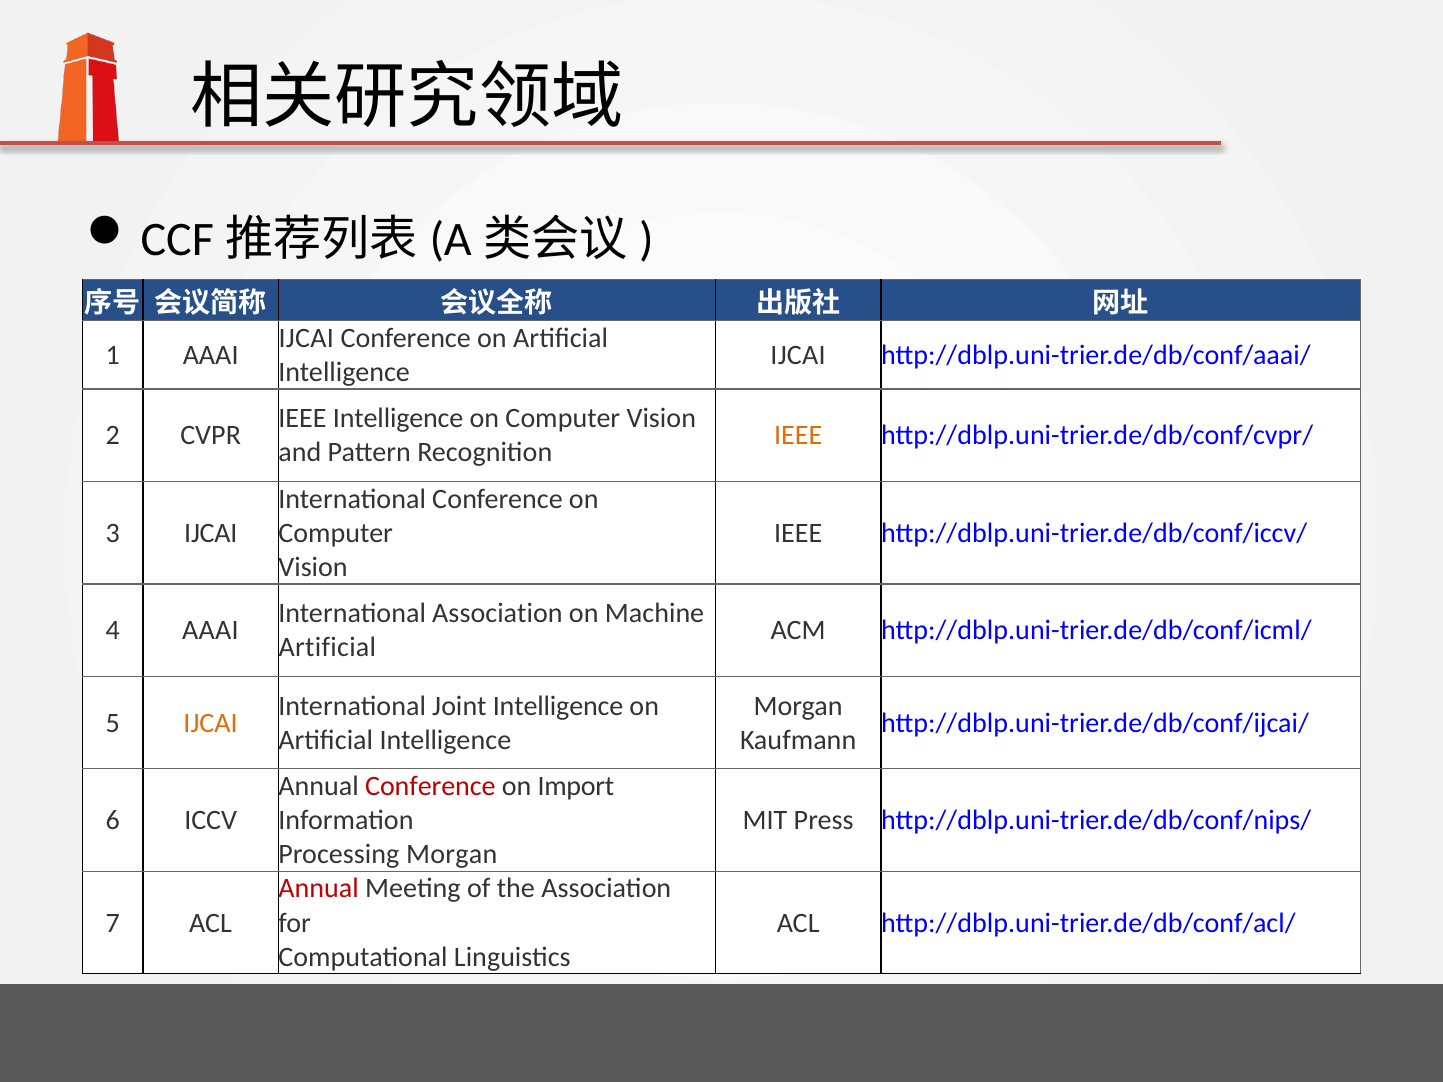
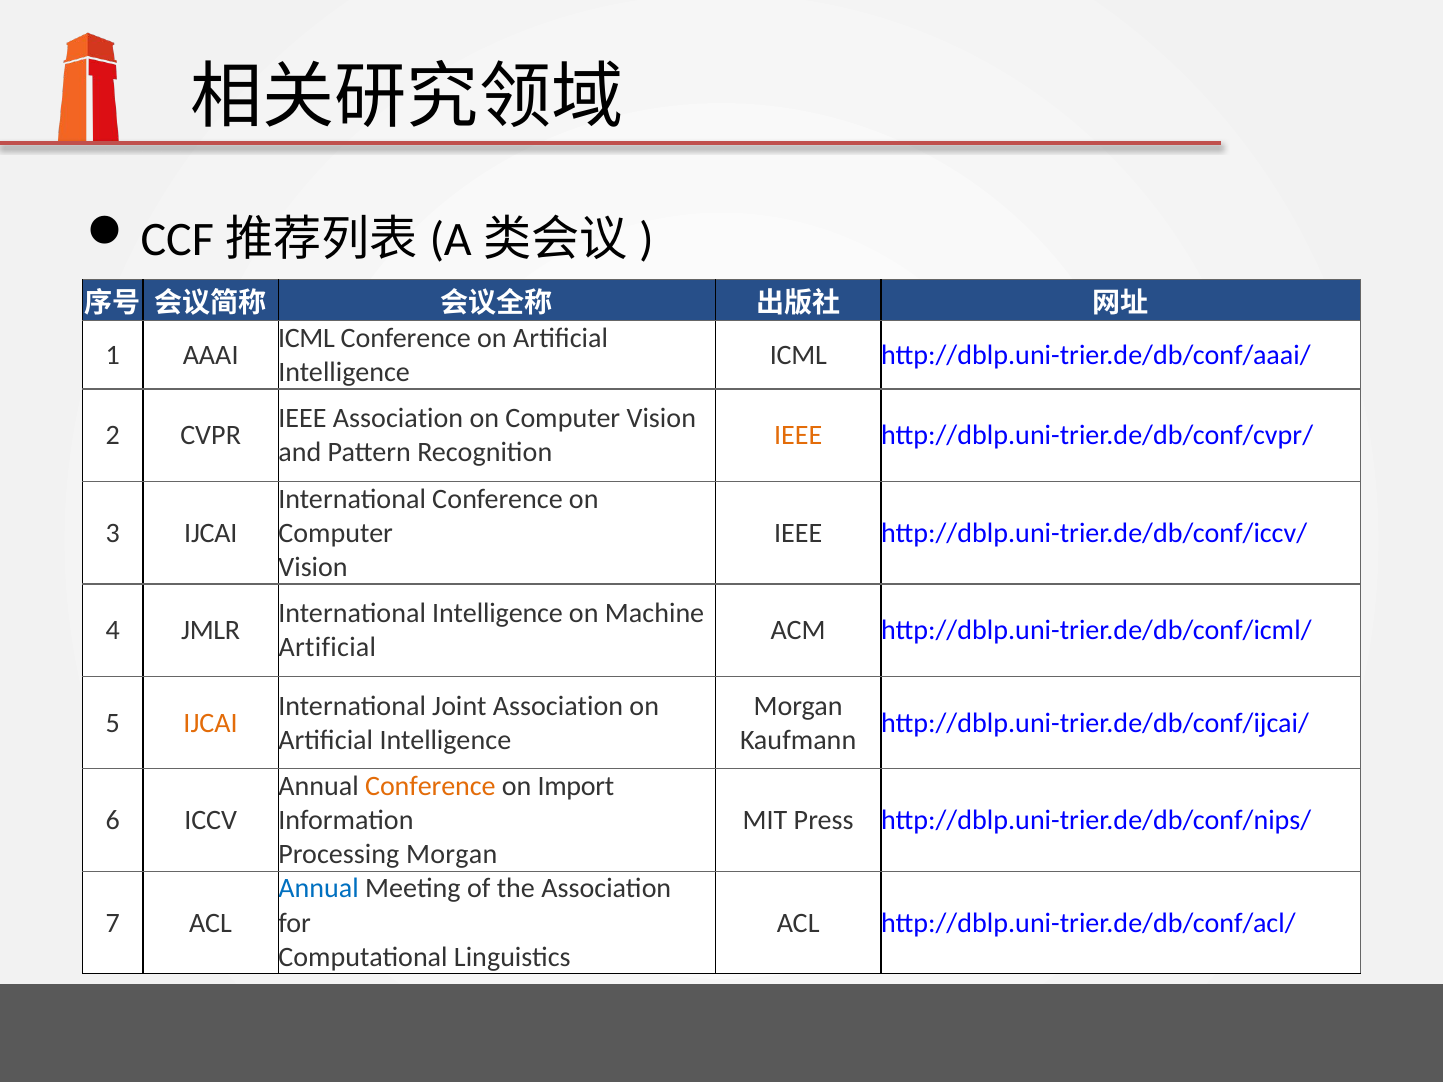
IJCAI at (306, 338): IJCAI -> ICML
IJCAI at (798, 355): IJCAI -> ICML
IEEE Intelligence: Intelligence -> Association
International Association: Association -> Intelligence
4 AAAI: AAAI -> JMLR
Joint Intelligence: Intelligence -> Association
Conference at (430, 786) colour: red -> orange
Annual at (319, 889) colour: red -> blue
